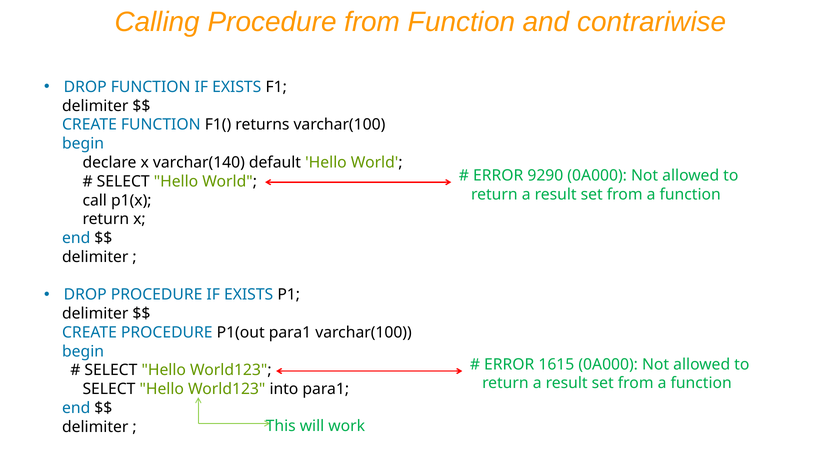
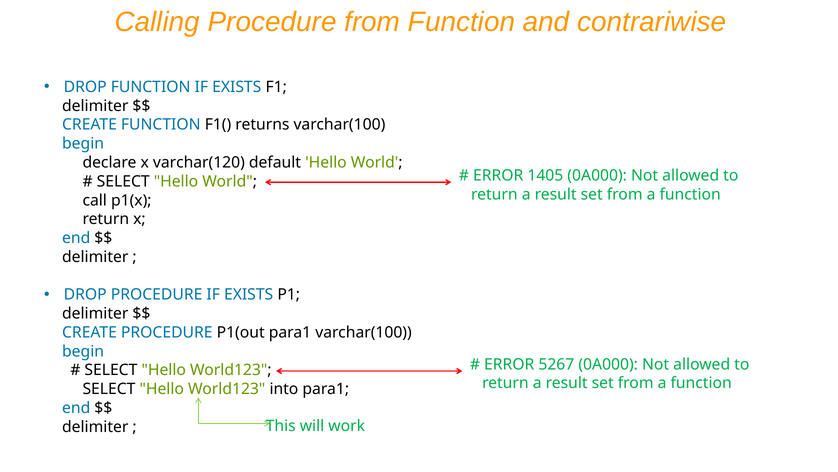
varchar(140: varchar(140 -> varchar(120
9290: 9290 -> 1405
1615: 1615 -> 5267
